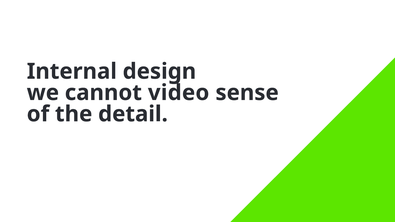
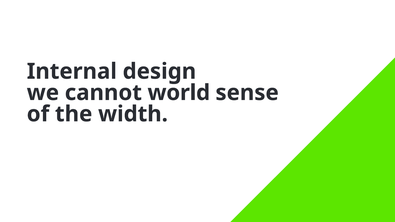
video: video -> world
detail: detail -> width
